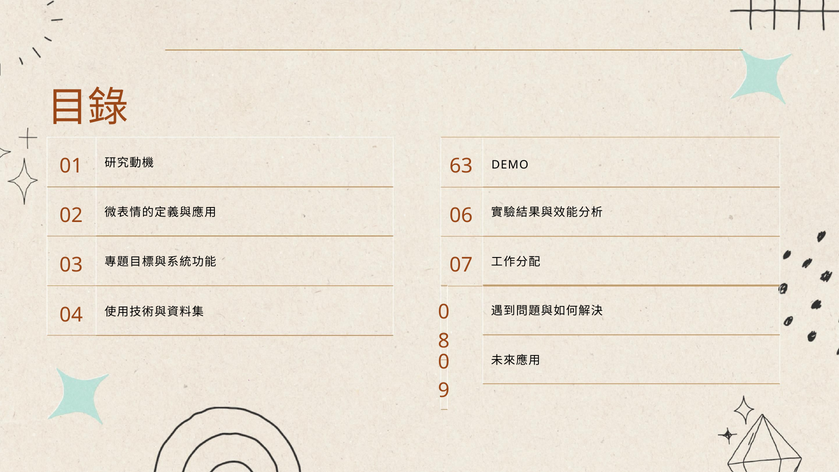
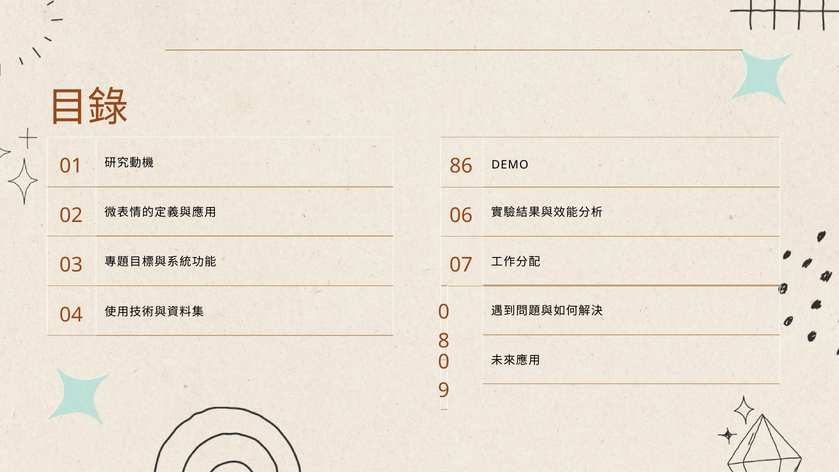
63: 63 -> 86
